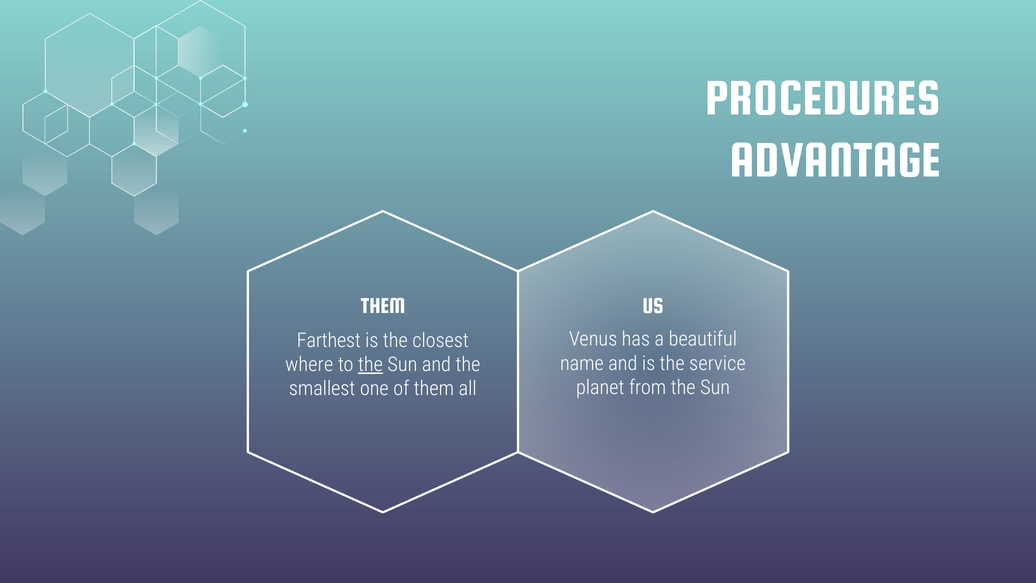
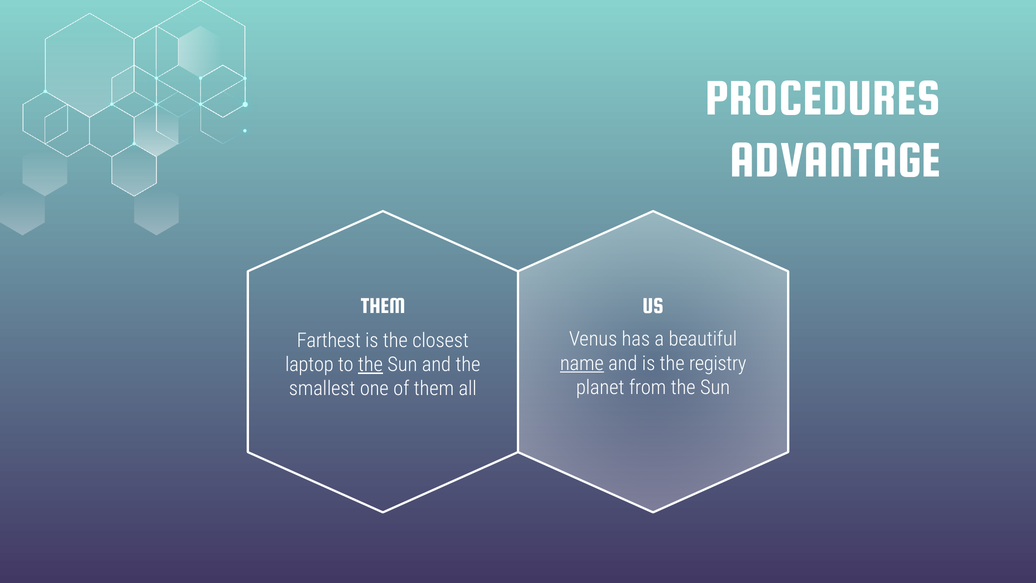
name underline: none -> present
service: service -> registry
where: where -> laptop
